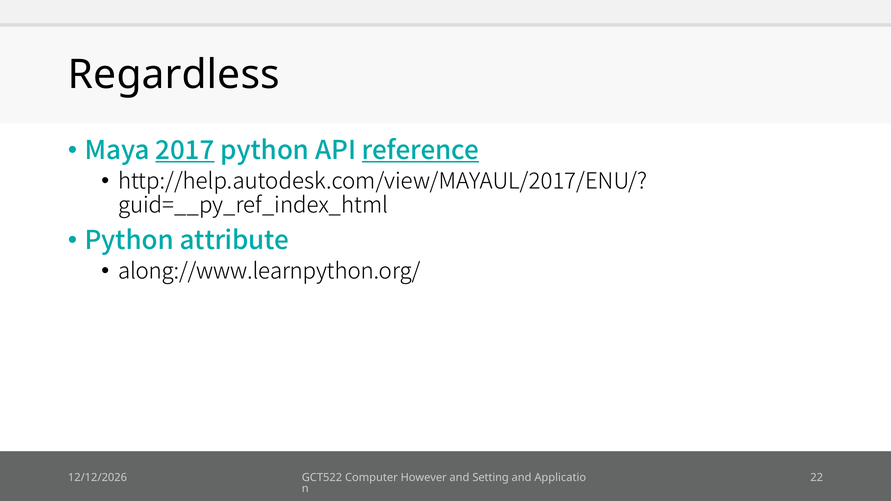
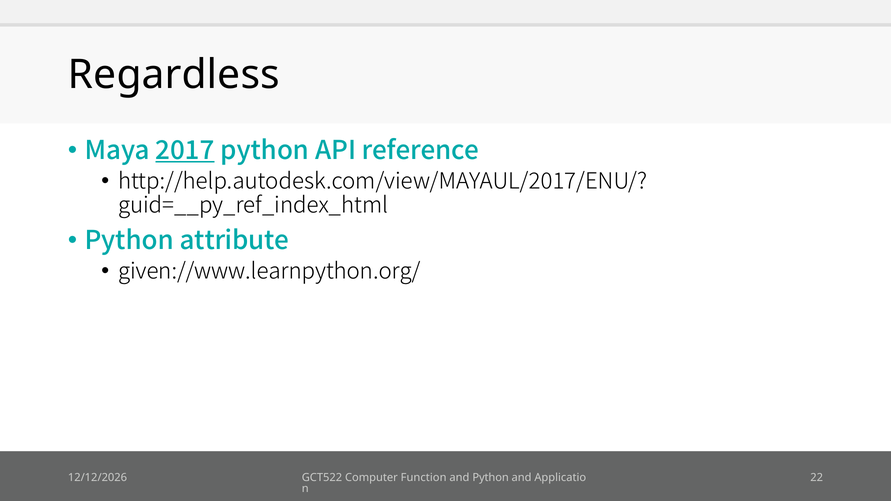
reference underline: present -> none
along://www.learnpython.org/: along://www.learnpython.org/ -> given://www.learnpython.org/
However: However -> Function
and Setting: Setting -> Python
